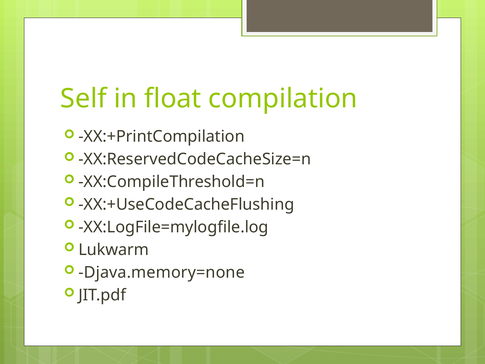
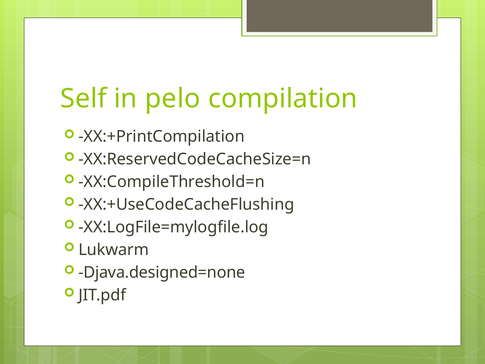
float: float -> pelo
Djava.memory=none: Djava.memory=none -> Djava.designed=none
